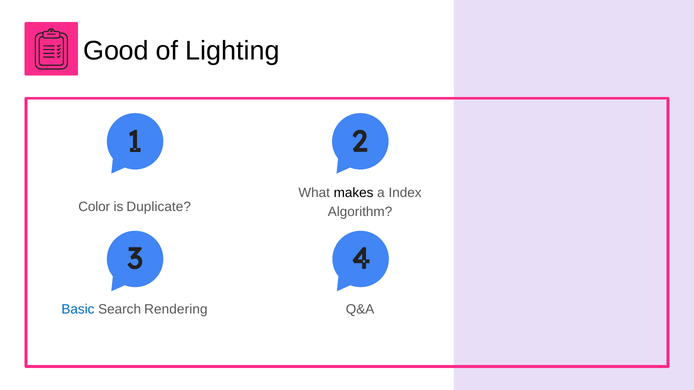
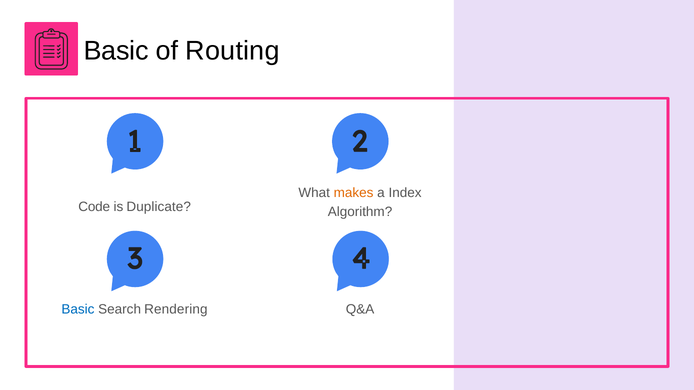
Good at (116, 51): Good -> Basic
Lighting: Lighting -> Routing
makes colour: black -> orange
Color: Color -> Code
